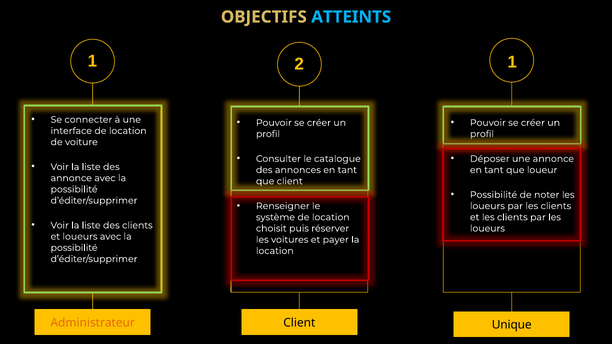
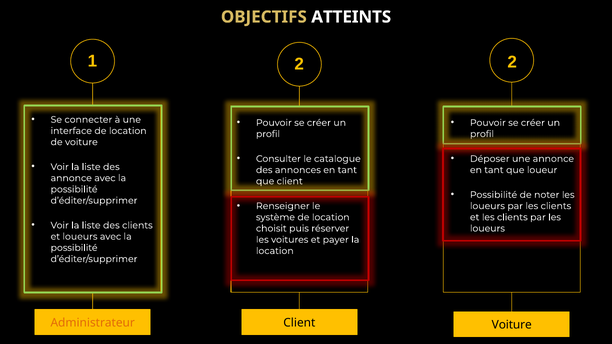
ATTEINTS colour: light blue -> white
2 1: 1 -> 2
Client Unique: Unique -> Voiture
